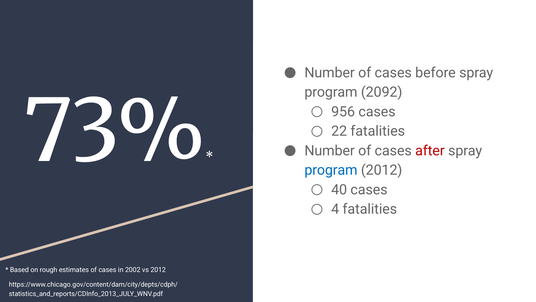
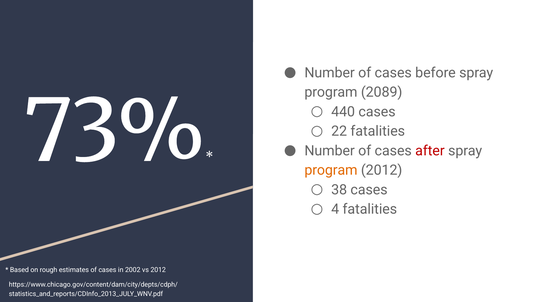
2092: 2092 -> 2089
956: 956 -> 440
program at (331, 170) colour: blue -> orange
40: 40 -> 38
